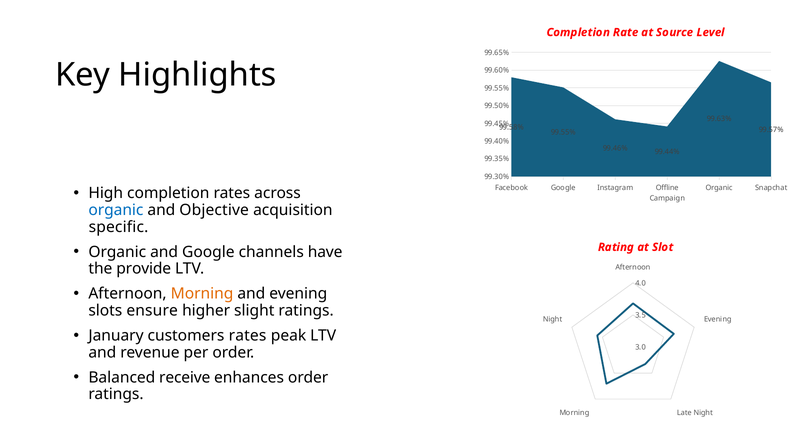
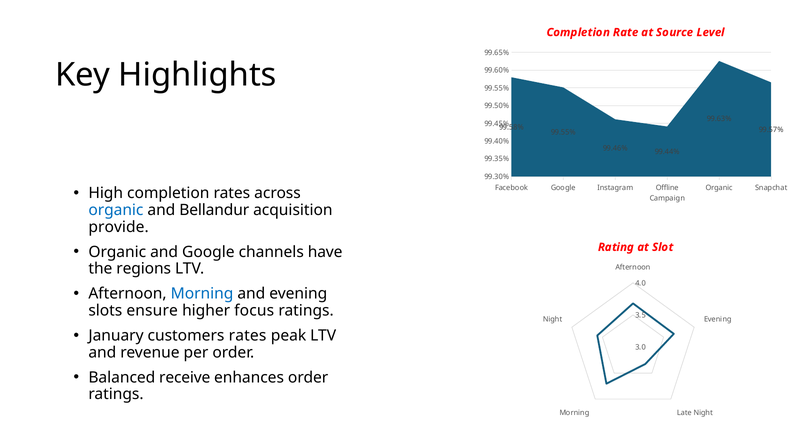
Objective: Objective -> Bellandur
specific: specific -> provide
provide: provide -> regions
Morning at (202, 294) colour: orange -> blue
slight: slight -> focus
